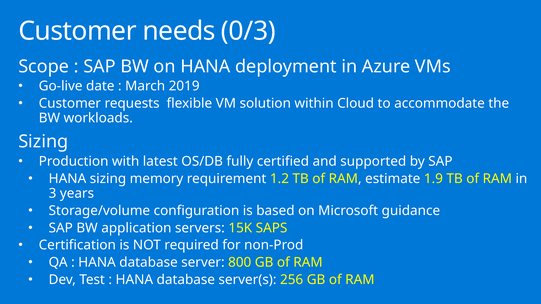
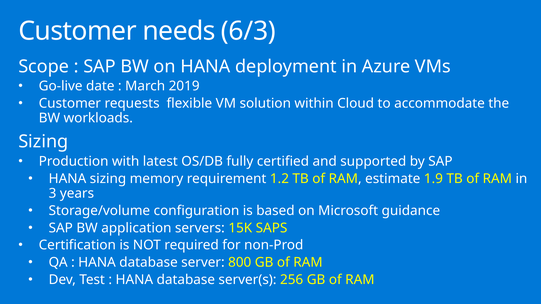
0/3: 0/3 -> 6/3
